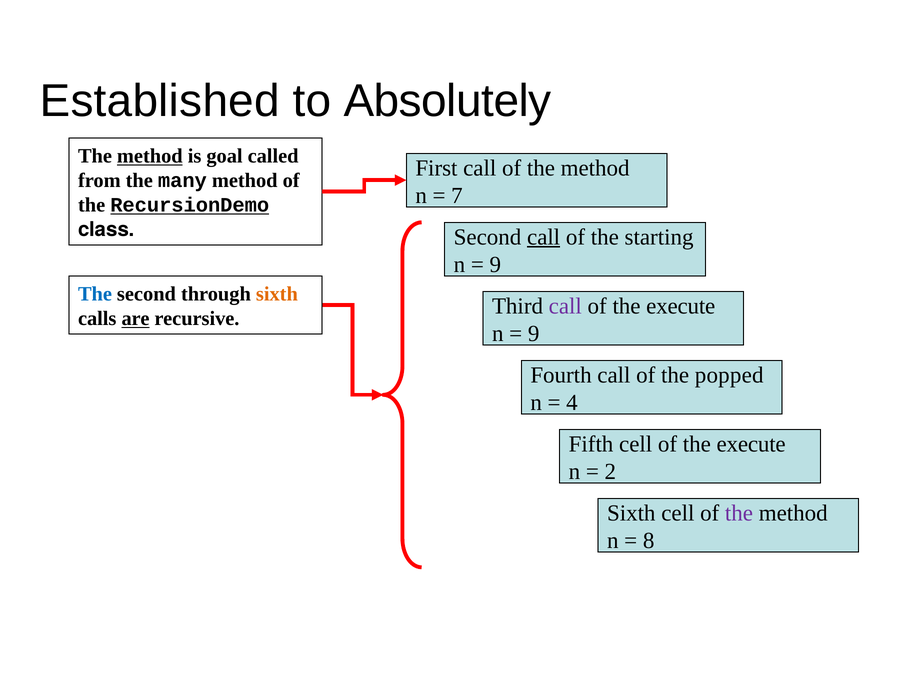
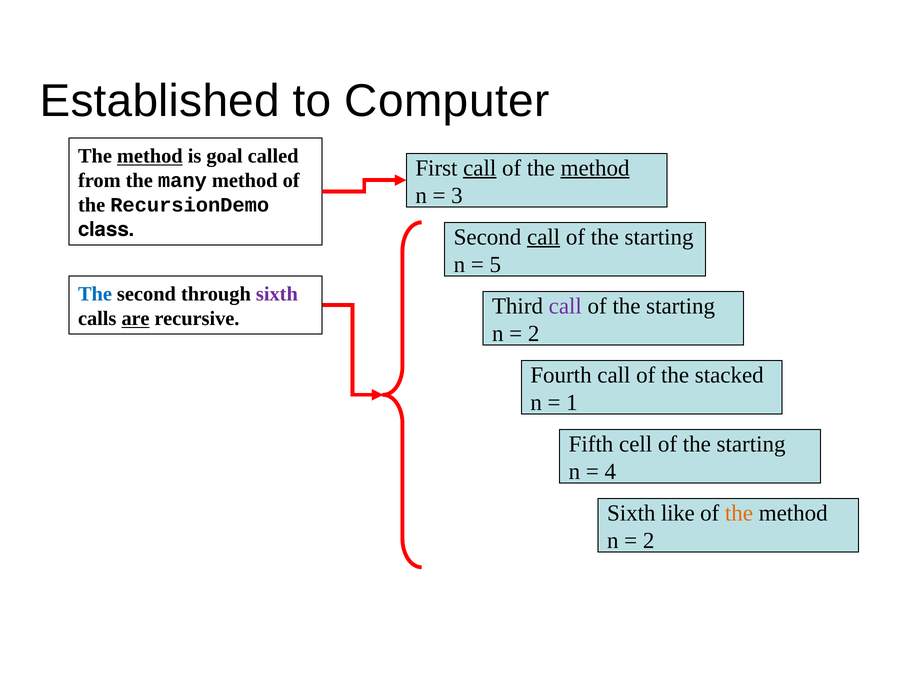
Absolutely: Absolutely -> Computer
call at (480, 168) underline: none -> present
method at (595, 168) underline: none -> present
7: 7 -> 3
RecursionDemo underline: present -> none
9 at (495, 265): 9 -> 5
sixth at (277, 294) colour: orange -> purple
execute at (681, 306): execute -> starting
9 at (534, 334): 9 -> 2
popped: popped -> stacked
4: 4 -> 1
execute at (751, 444): execute -> starting
2: 2 -> 4
Sixth cell: cell -> like
the at (739, 513) colour: purple -> orange
8 at (649, 541): 8 -> 2
